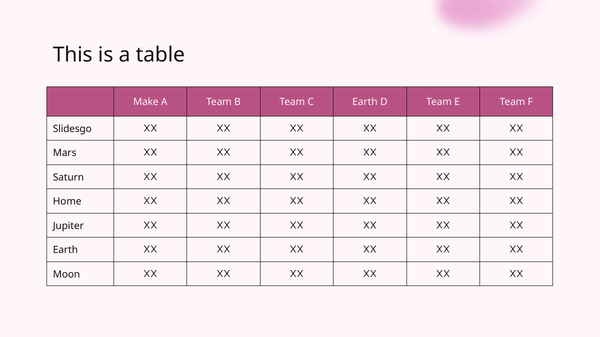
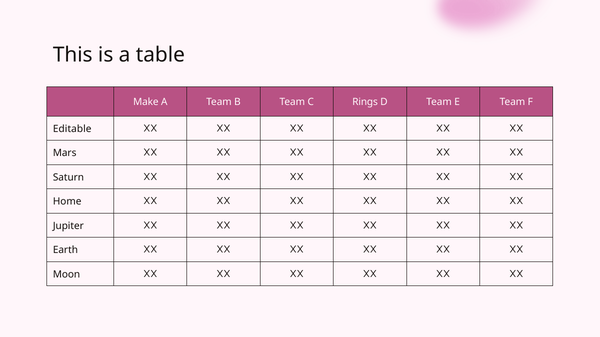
C Earth: Earth -> Rings
Slidesgo: Slidesgo -> Editable
